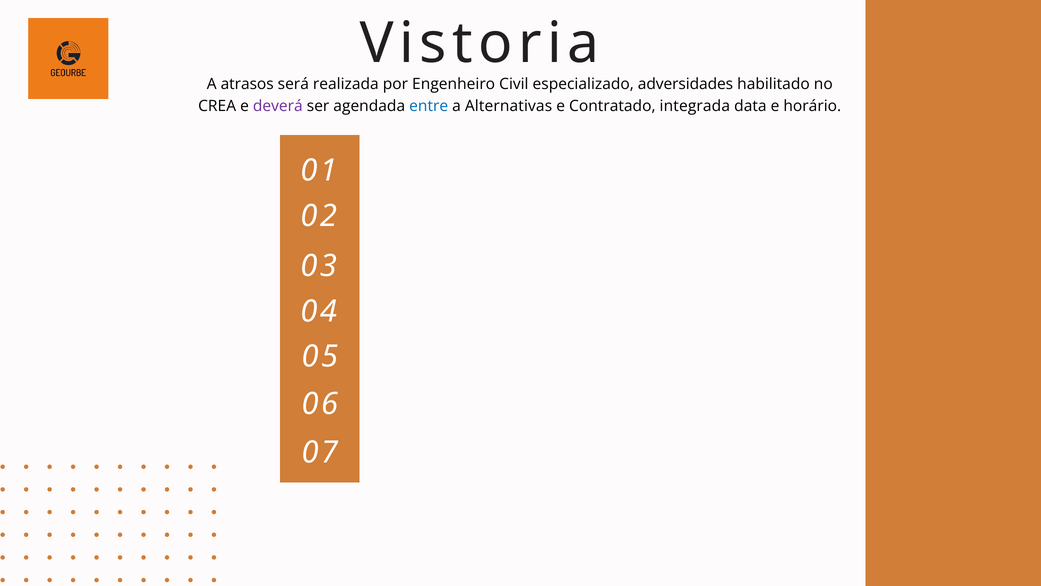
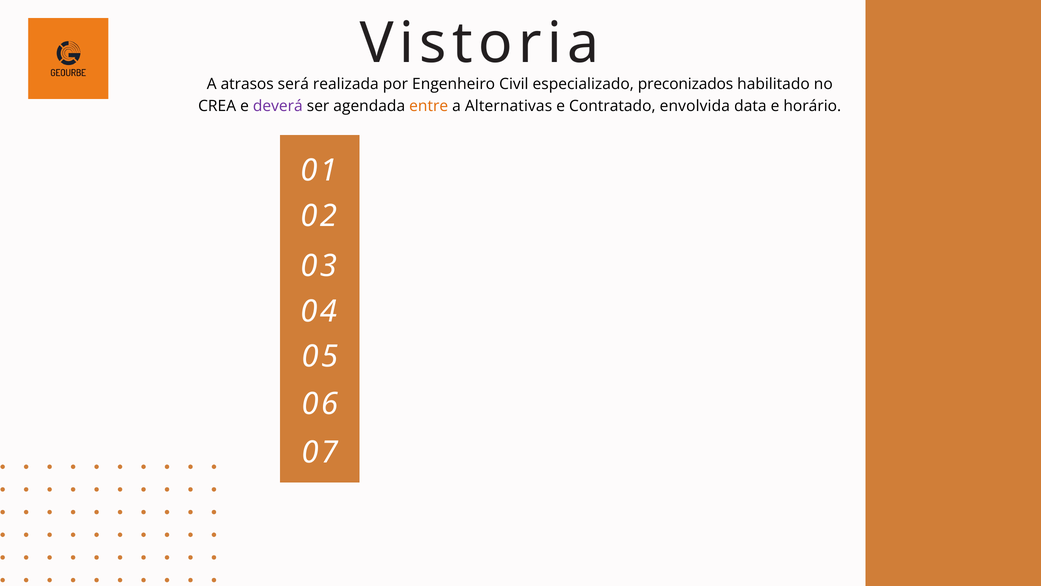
adversidades: adversidades -> preconizados
entre colour: blue -> orange
integrada: integrada -> envolvida
